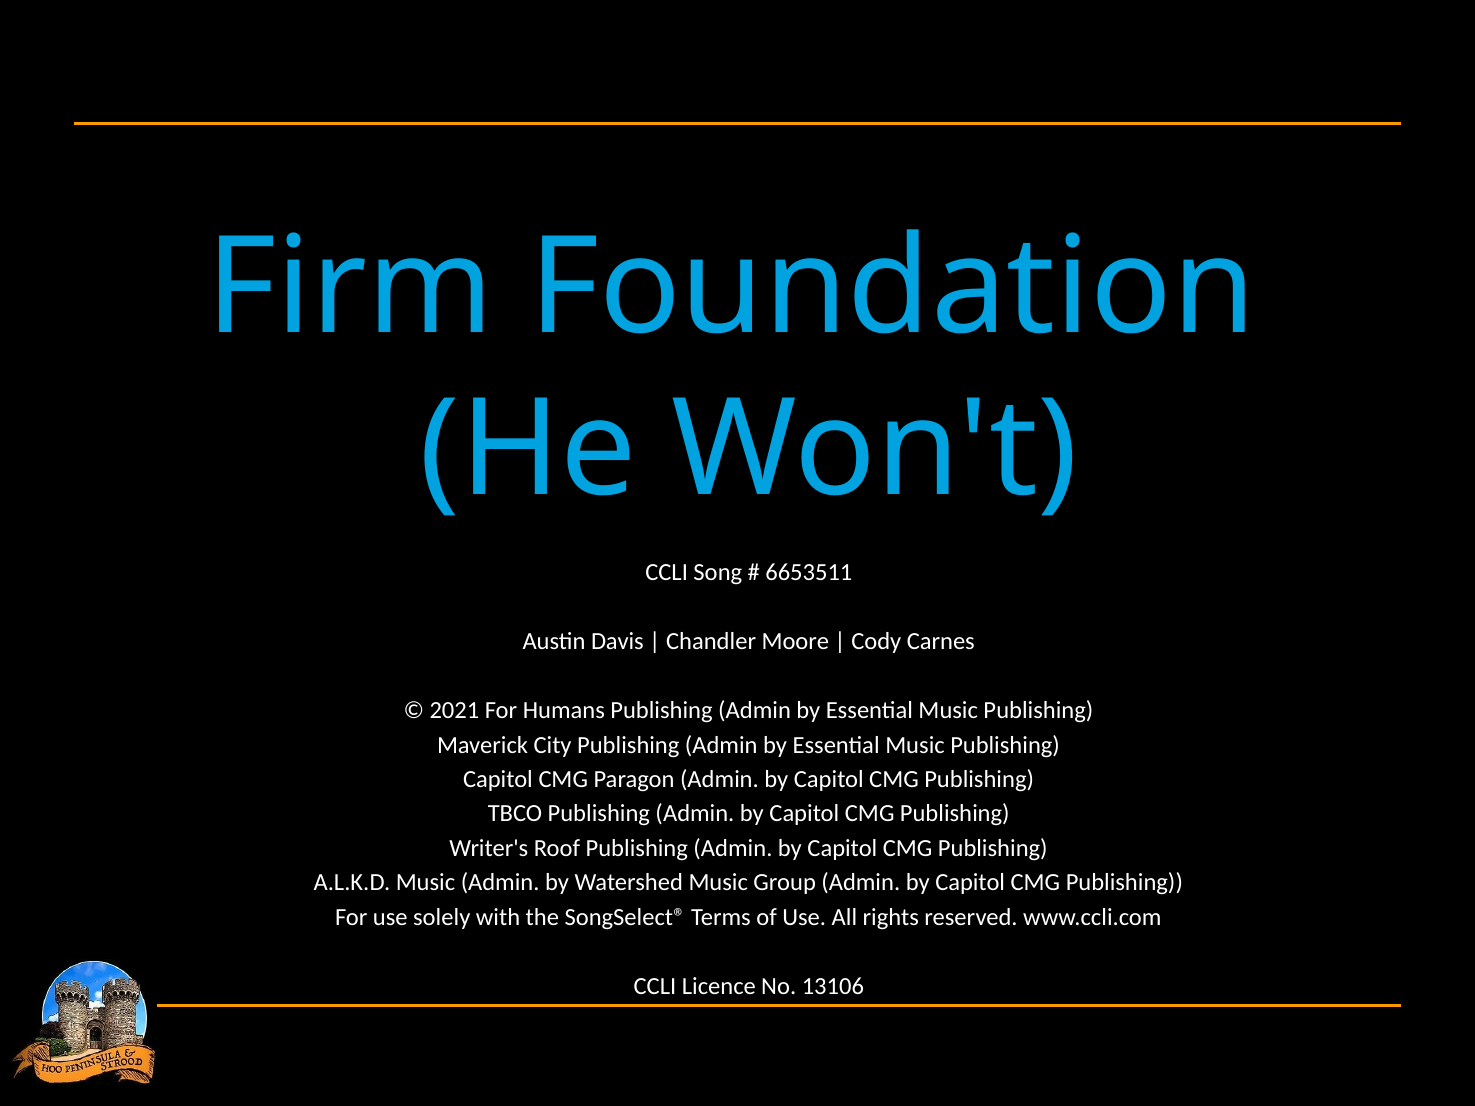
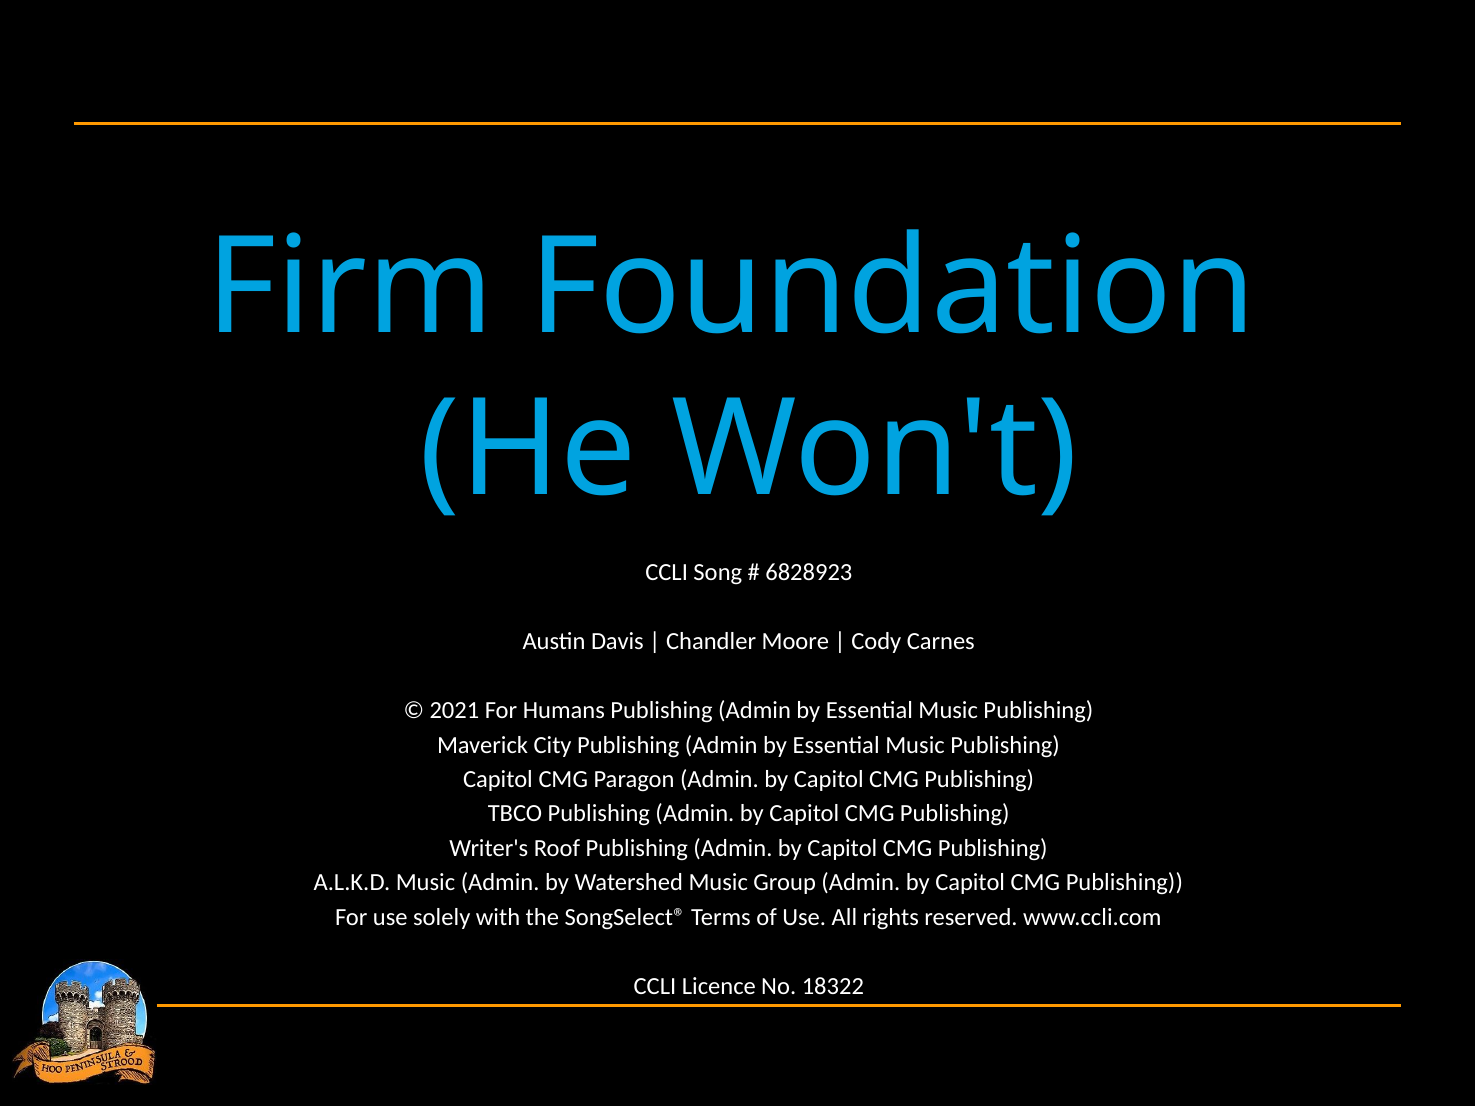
6653511: 6653511 -> 6828923
13106: 13106 -> 18322
